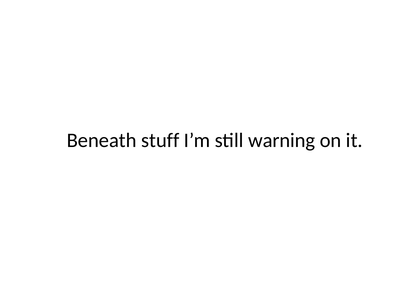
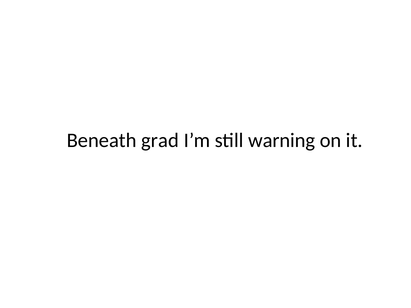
stuff: stuff -> grad
